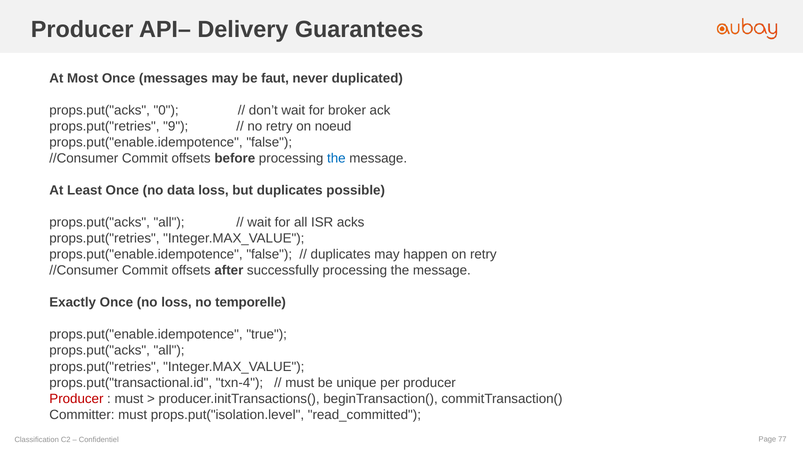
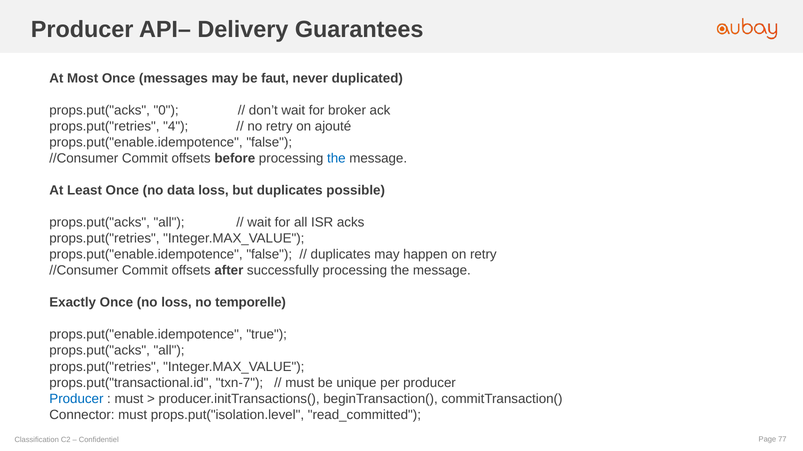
9: 9 -> 4
noeud: noeud -> ajouté
txn-4: txn-4 -> txn-7
Producer at (76, 399) colour: red -> blue
Committer: Committer -> Connector
